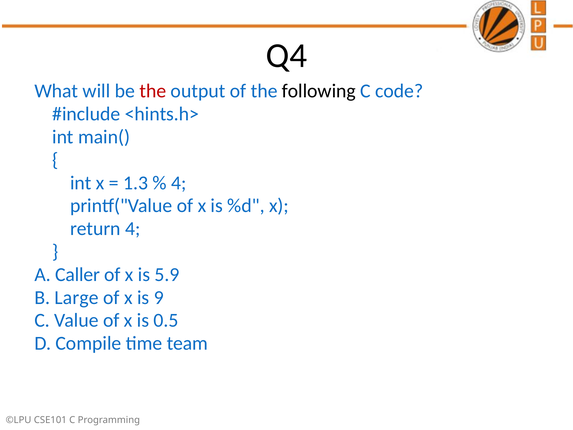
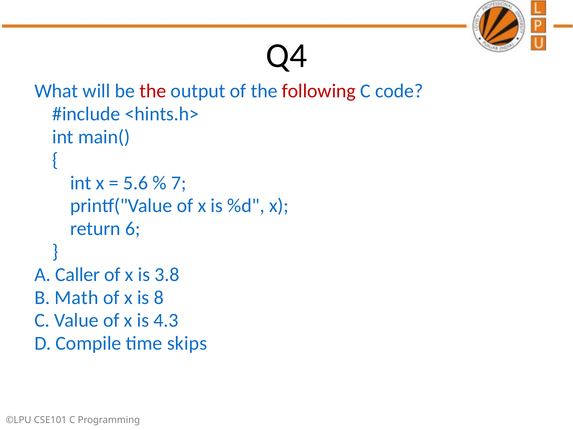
following colour: black -> red
1.3: 1.3 -> 5.6
4 at (179, 183): 4 -> 7
return 4: 4 -> 6
5.9: 5.9 -> 3.8
Large: Large -> Math
9: 9 -> 8
0.5: 0.5 -> 4.3
team: team -> skips
